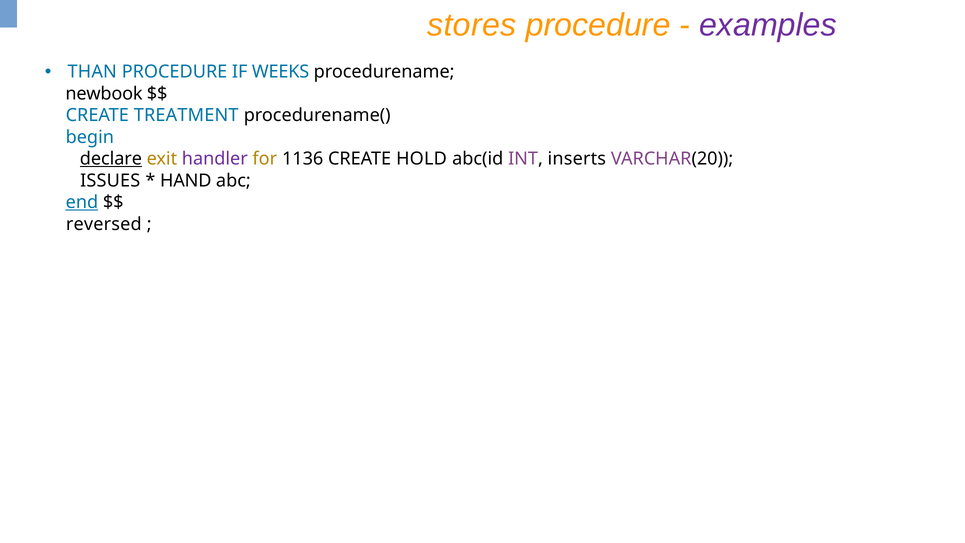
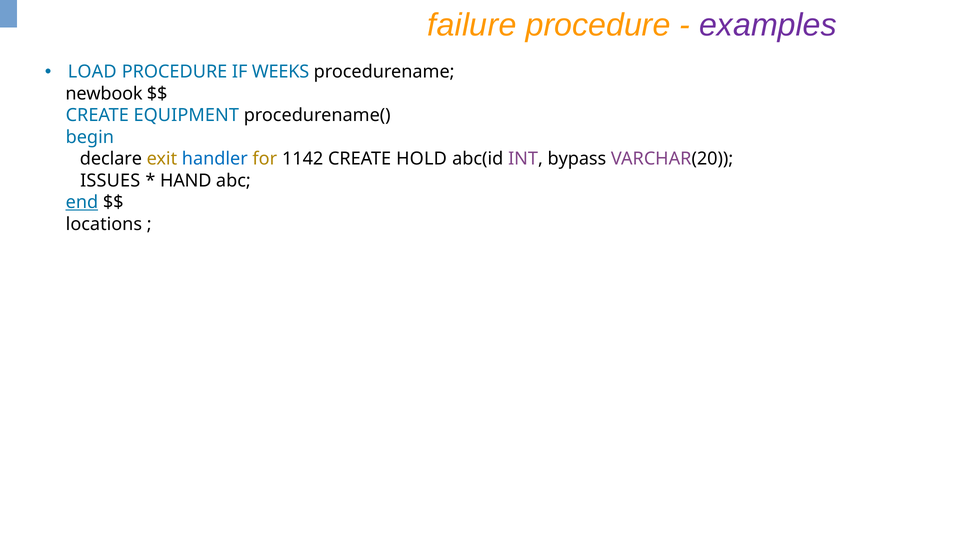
stores: stores -> failure
THAN: THAN -> LOAD
TREATMENT: TREATMENT -> EQUIPMENT
declare underline: present -> none
handler colour: purple -> blue
1136: 1136 -> 1142
inserts: inserts -> bypass
reversed: reversed -> locations
